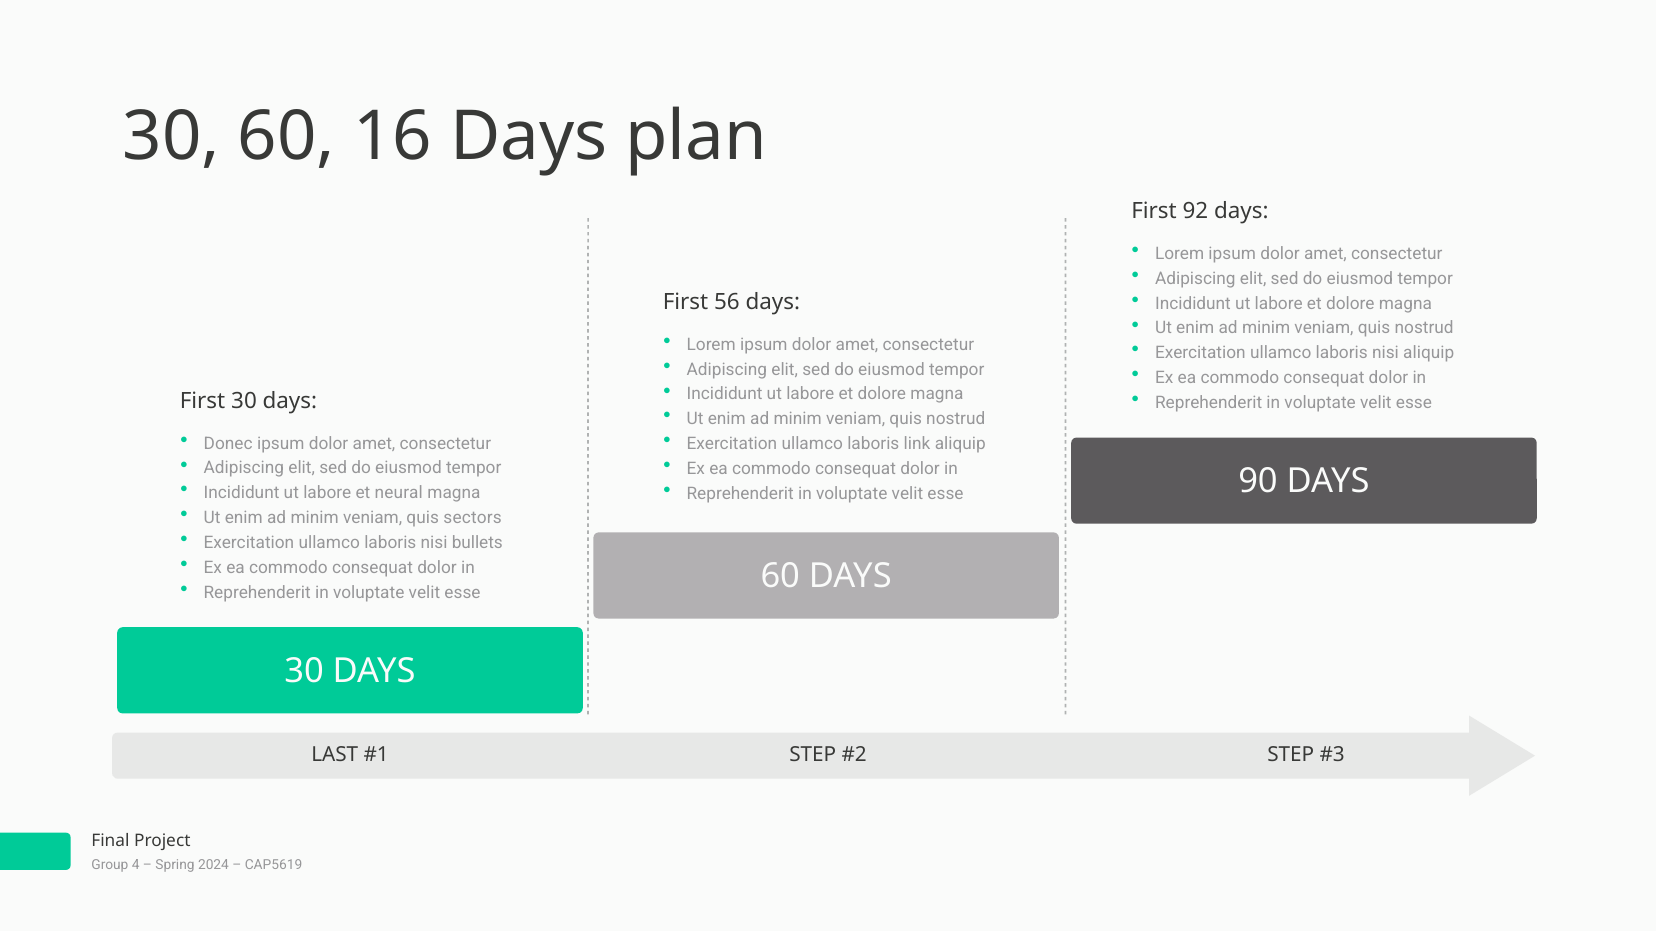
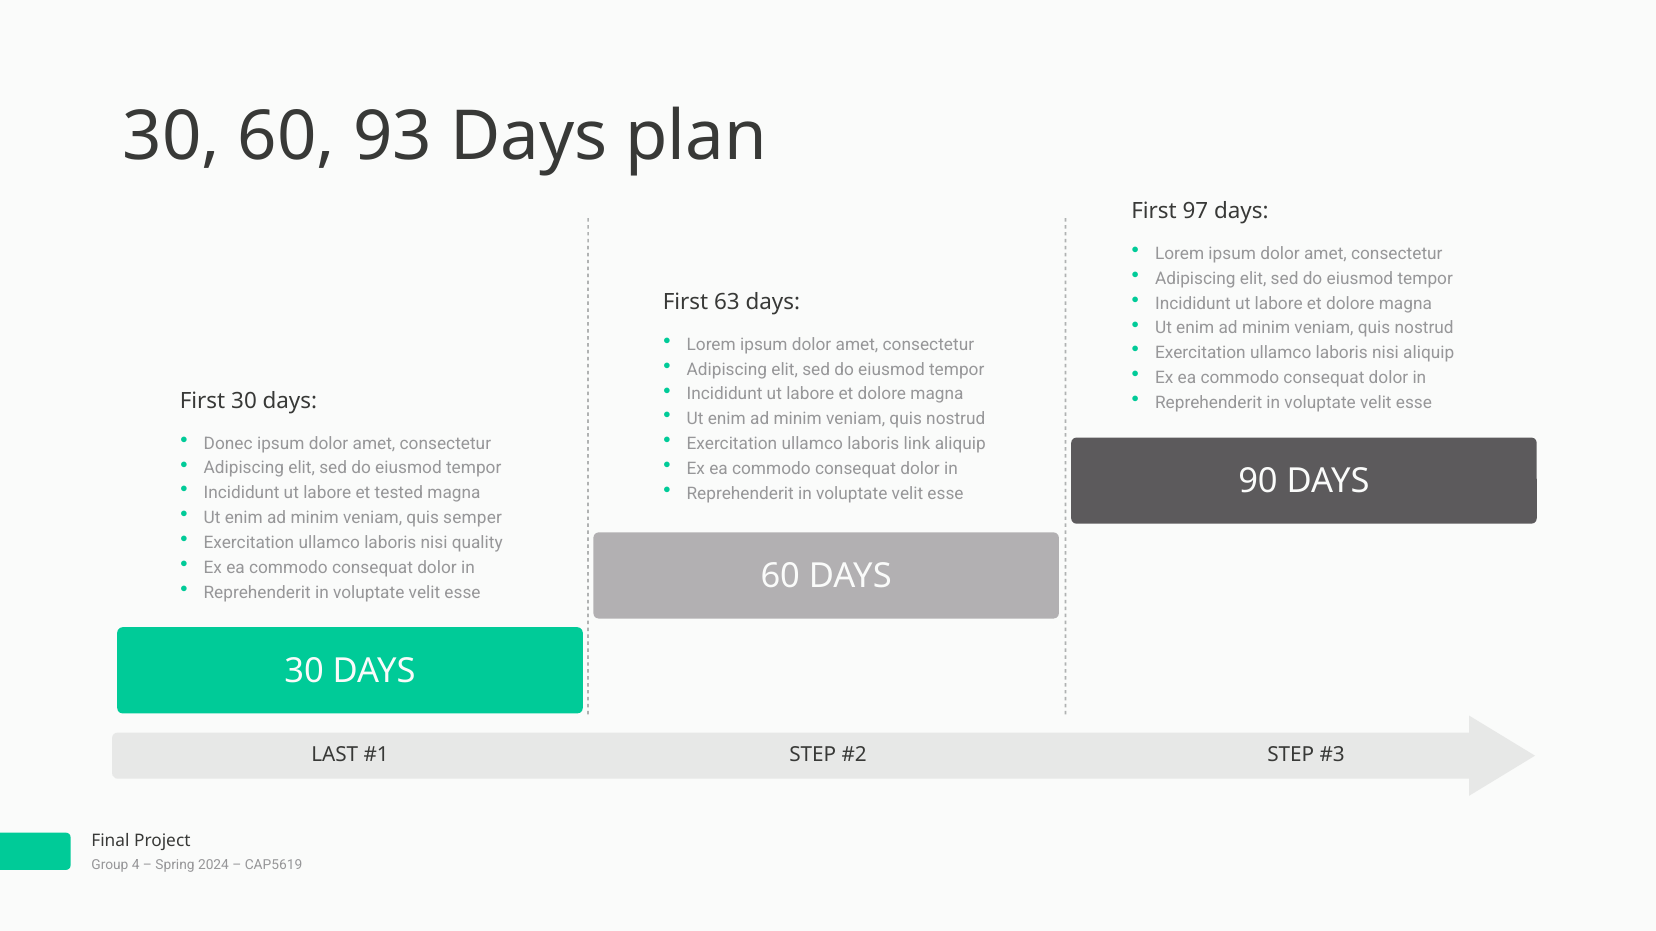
16: 16 -> 93
92: 92 -> 97
56: 56 -> 63
neural: neural -> tested
sectors: sectors -> semper
bullets: bullets -> quality
